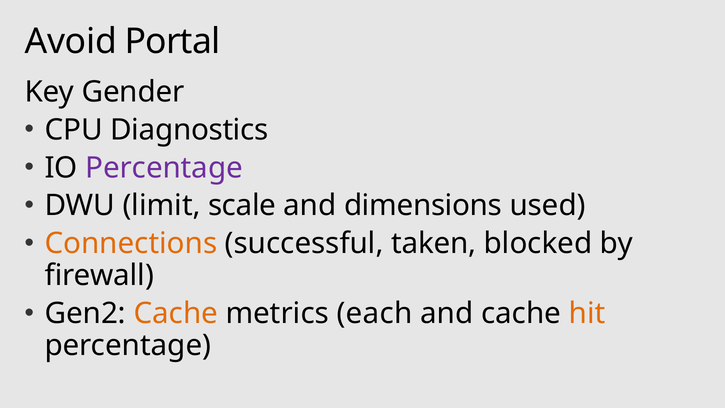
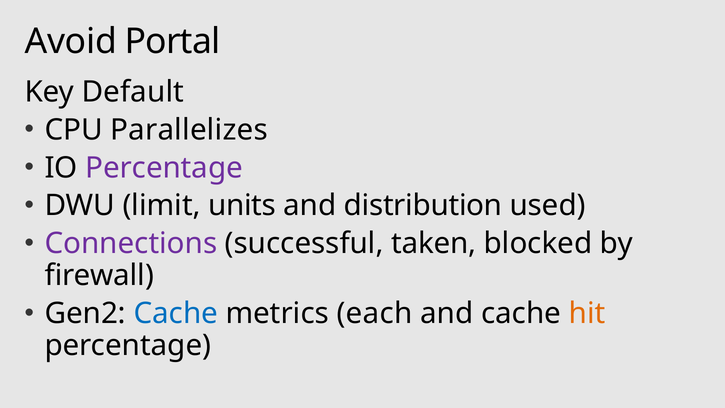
Gender: Gender -> Default
Diagnostics: Diagnostics -> Parallelizes
scale: scale -> units
dimensions: dimensions -> distribution
Connections colour: orange -> purple
Cache at (176, 313) colour: orange -> blue
